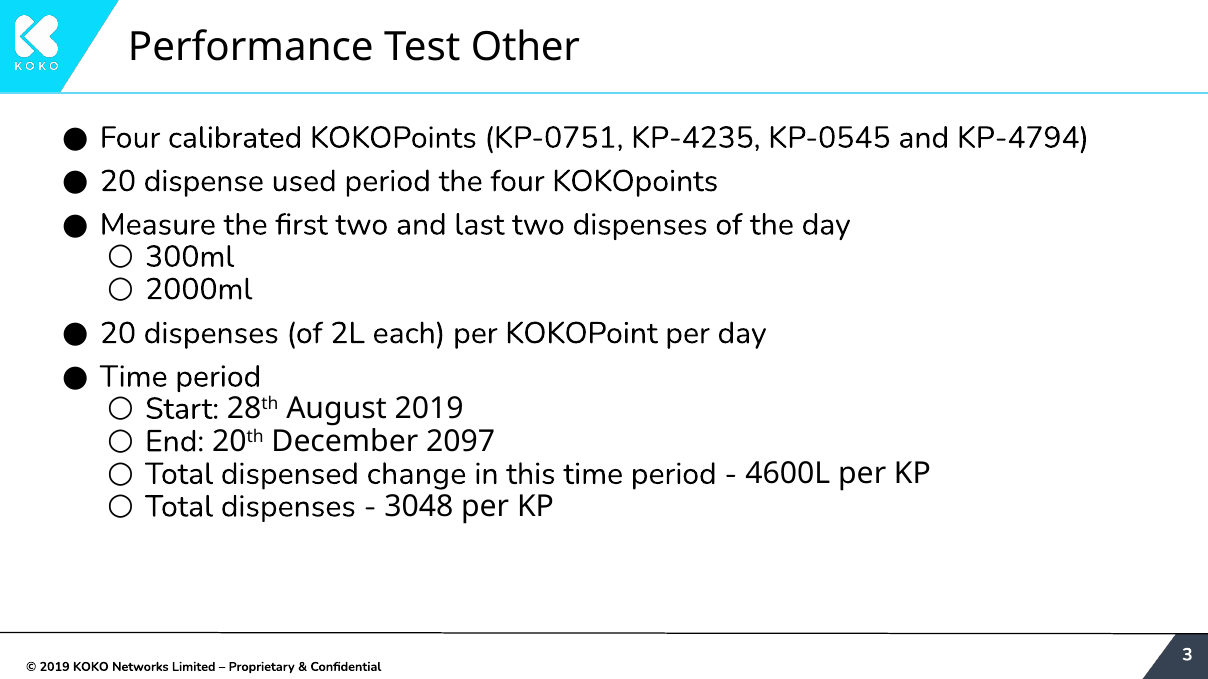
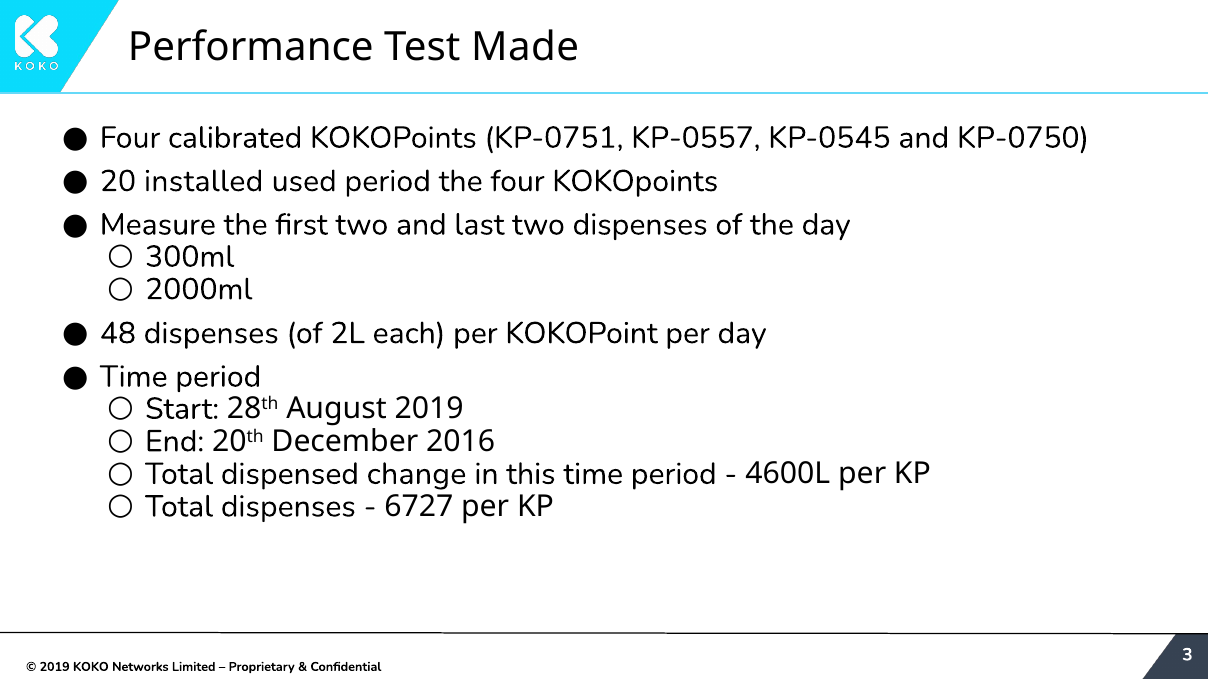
Other: Other -> Made
KP-4235: KP-4235 -> KP-0557
KP-4794: KP-4794 -> KP-0750
dispense: dispense -> installed
20 at (118, 333): 20 -> 48
2097: 2097 -> 2016
3048: 3048 -> 6727
